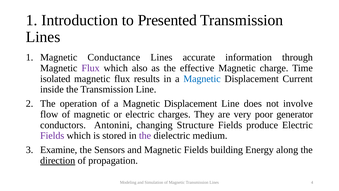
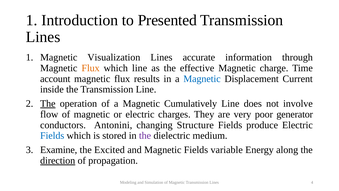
Conductance: Conductance -> Visualization
Flux at (91, 68) colour: purple -> orange
which also: also -> line
isolated: isolated -> account
The at (48, 103) underline: none -> present
of a Magnetic Displacement: Displacement -> Cumulatively
Fields at (52, 135) colour: purple -> blue
Sensors: Sensors -> Excited
building: building -> variable
